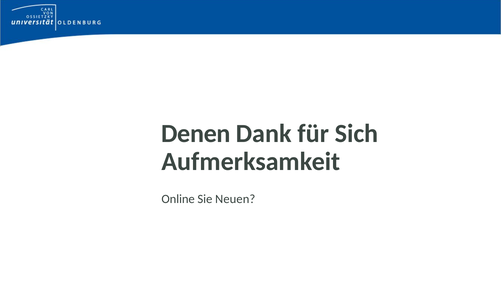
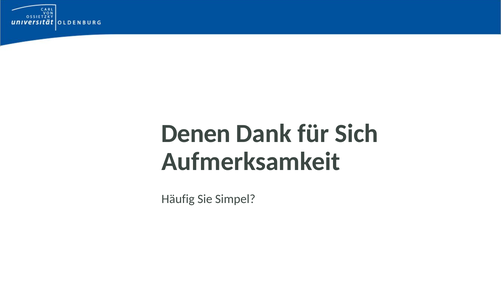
Online: Online -> Häufig
Neuen: Neuen -> Simpel
